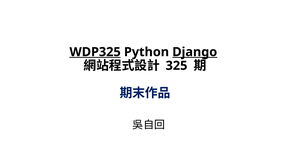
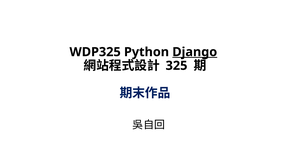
WDP325 underline: present -> none
